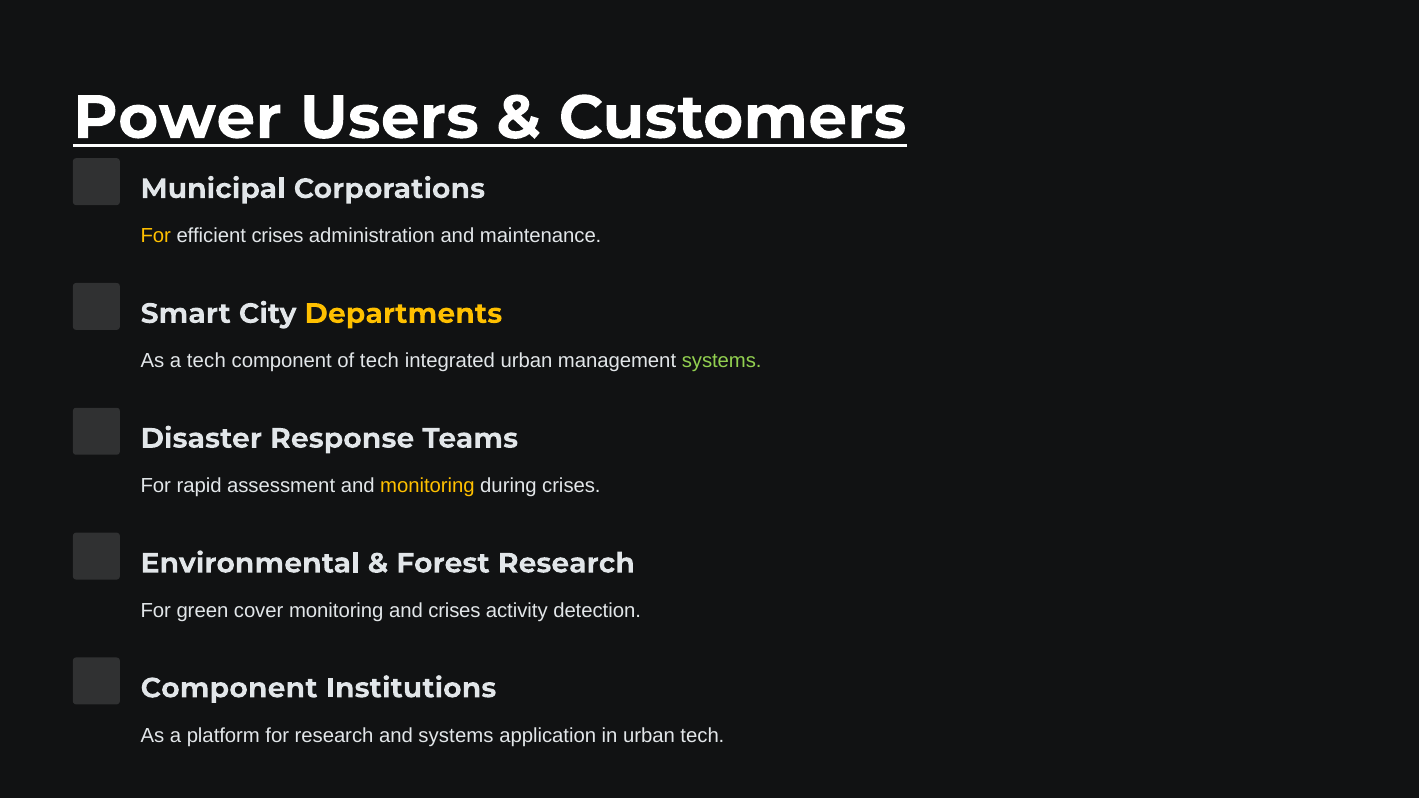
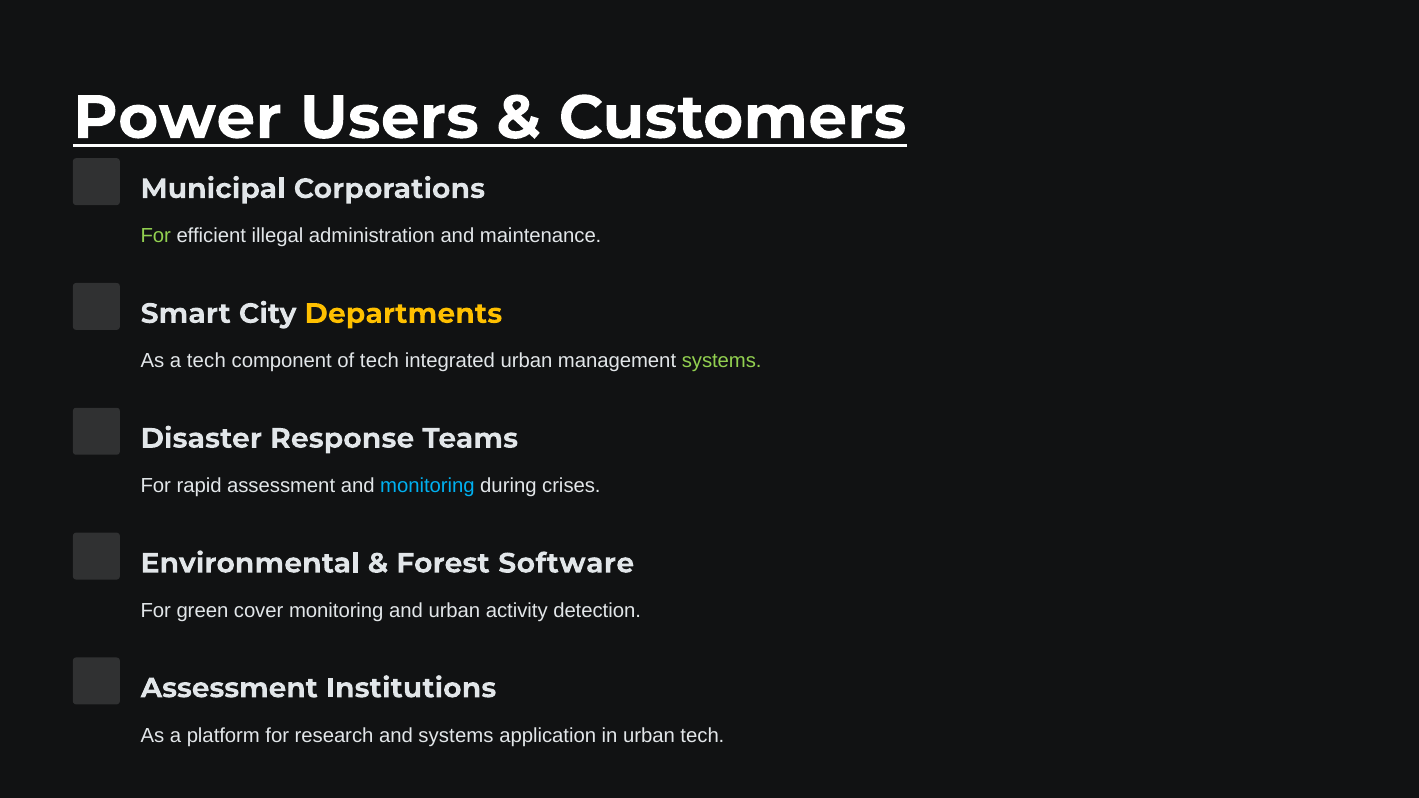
For at (156, 236) colour: yellow -> light green
efficient crises: crises -> illegal
monitoring at (427, 486) colour: yellow -> light blue
Forest Research: Research -> Software
and crises: crises -> urban
Component at (229, 688): Component -> Assessment
